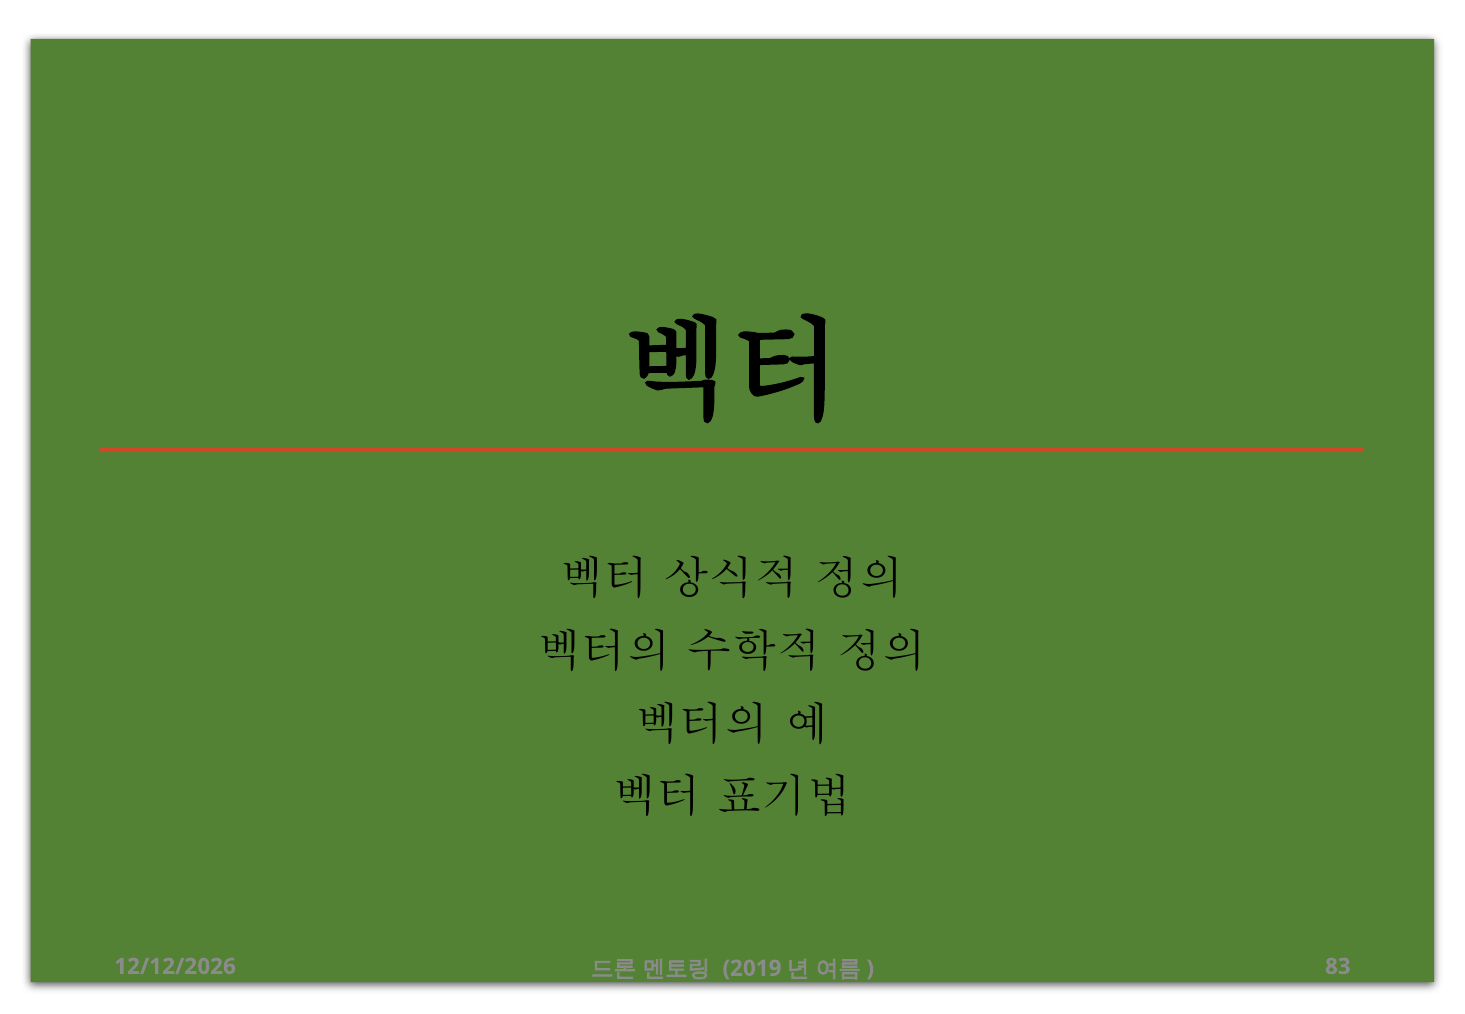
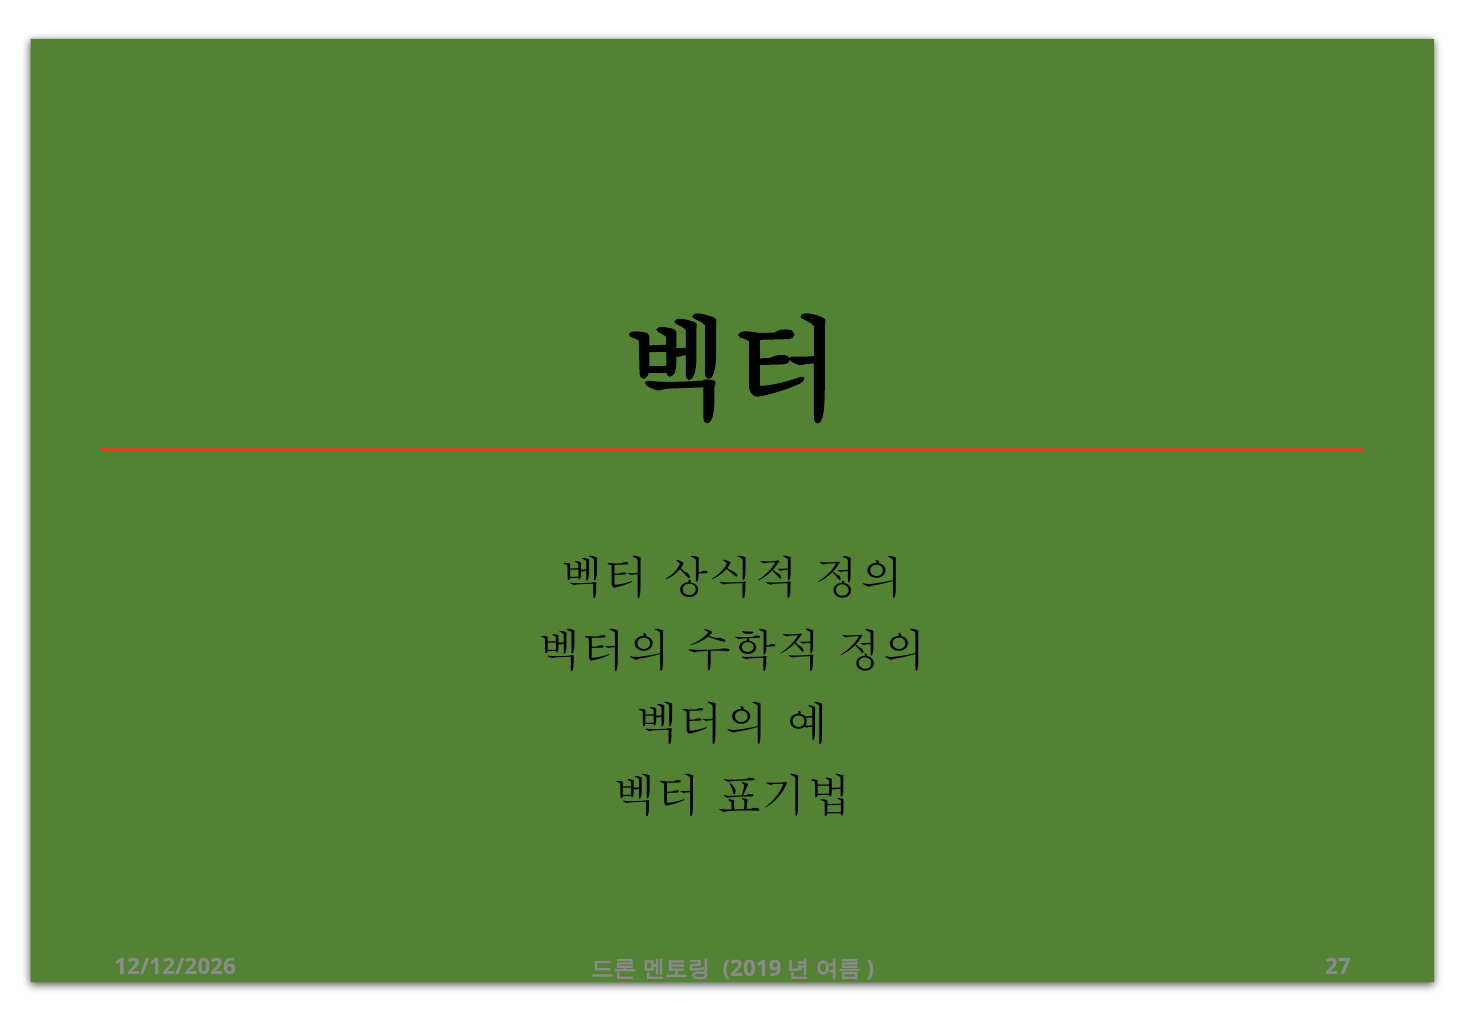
83: 83 -> 27
